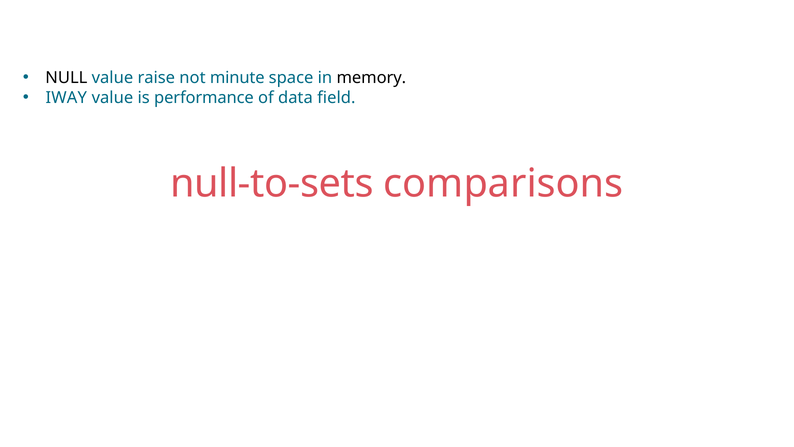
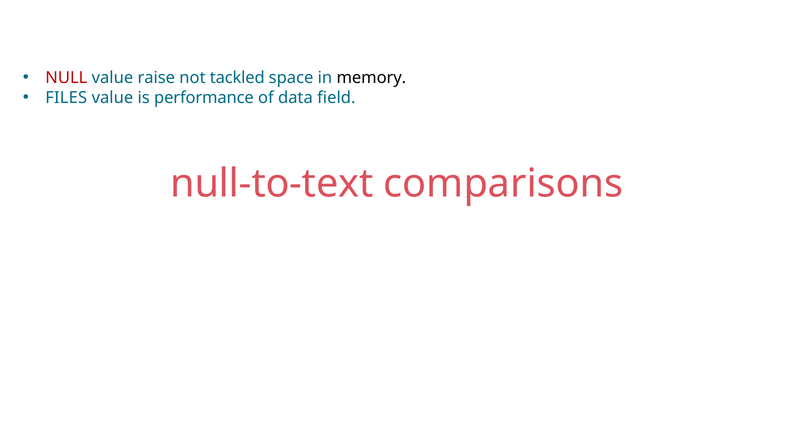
NULL colour: black -> red
minute: minute -> tackled
IWAY: IWAY -> FILES
null-to-sets: null-to-sets -> null-to-text
